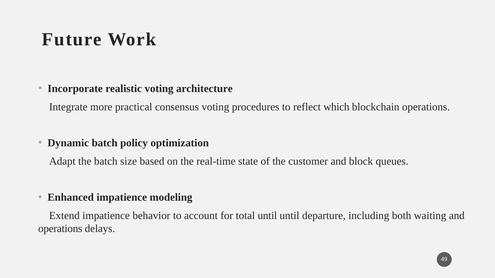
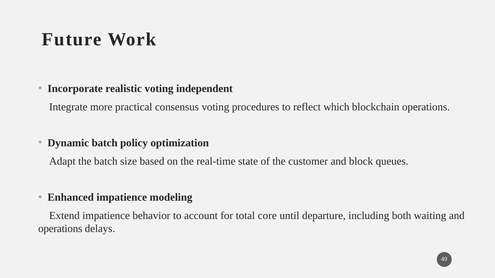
architecture: architecture -> independent
total until: until -> core
